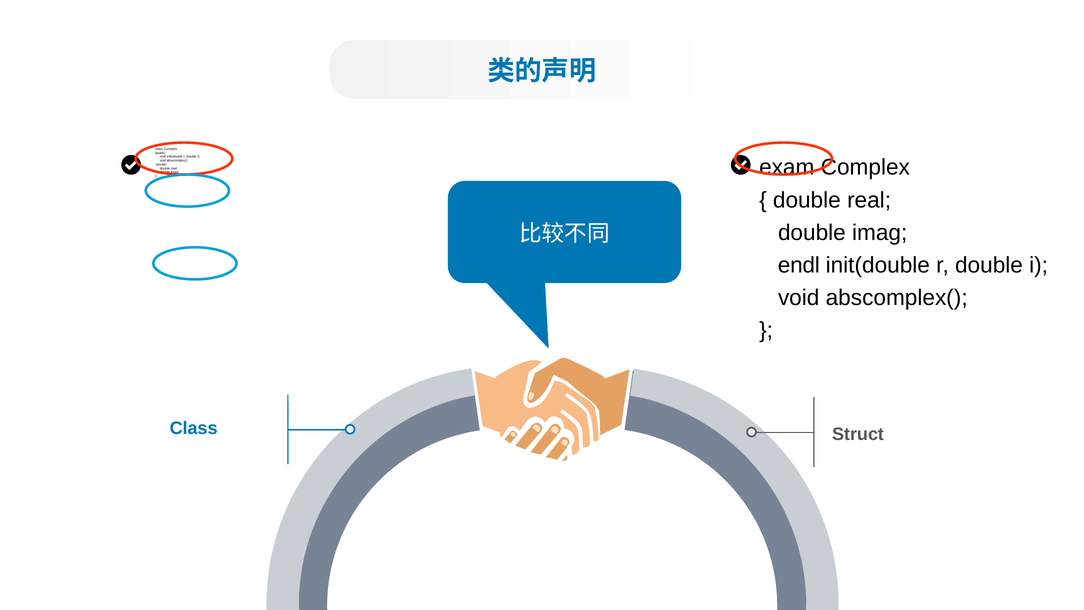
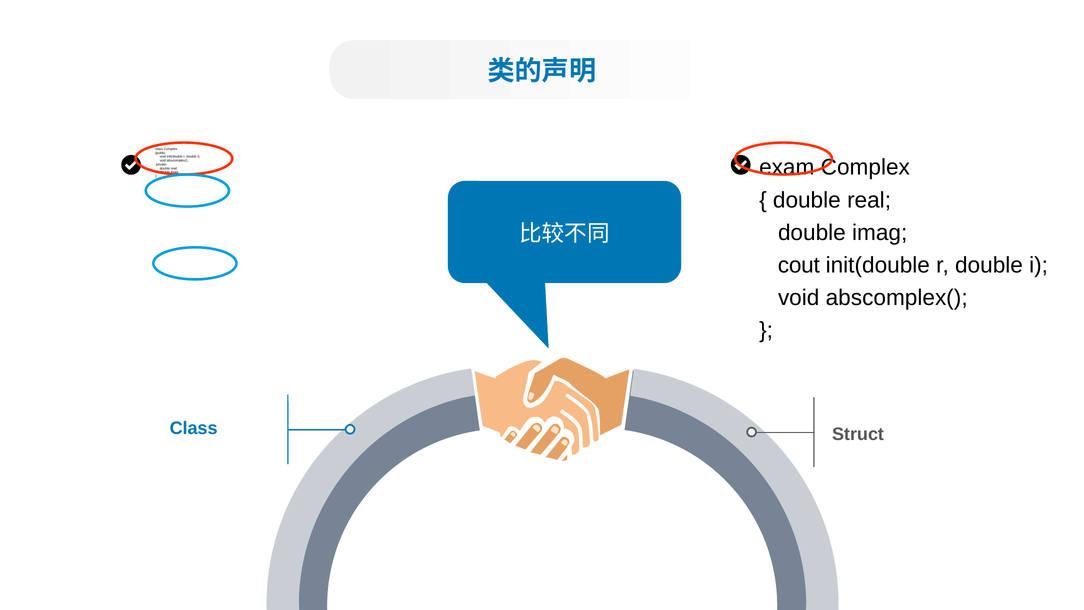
endl: endl -> cout
